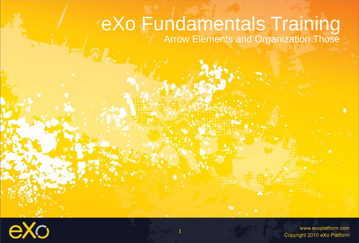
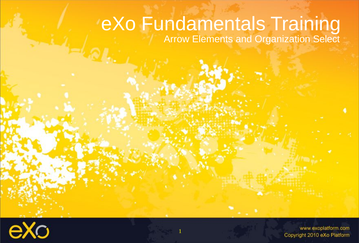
Those: Those -> Select
